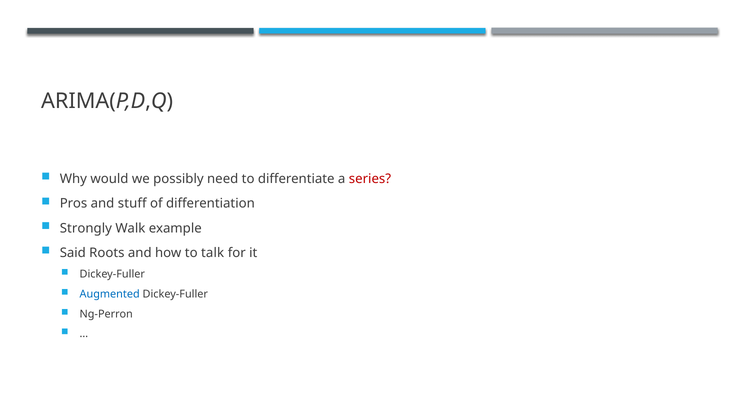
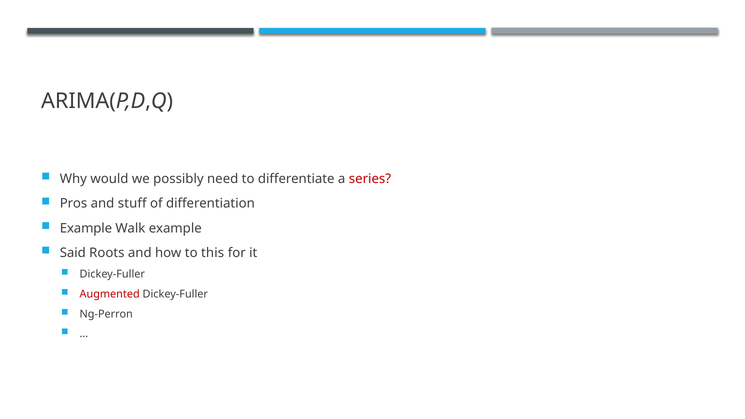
Strongly at (86, 228): Strongly -> Example
talk: talk -> this
Augmented colour: blue -> red
